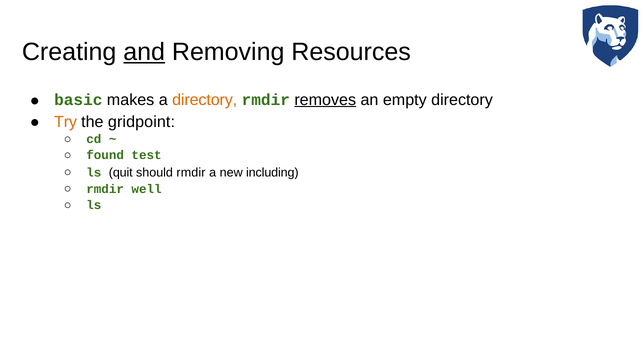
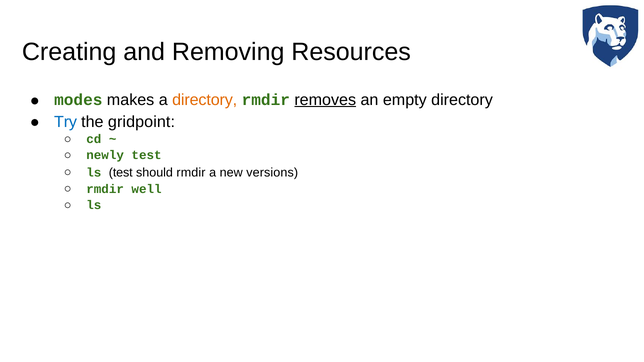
and underline: present -> none
basic: basic -> modes
Try colour: orange -> blue
found: found -> newly
ls quit: quit -> test
including: including -> versions
